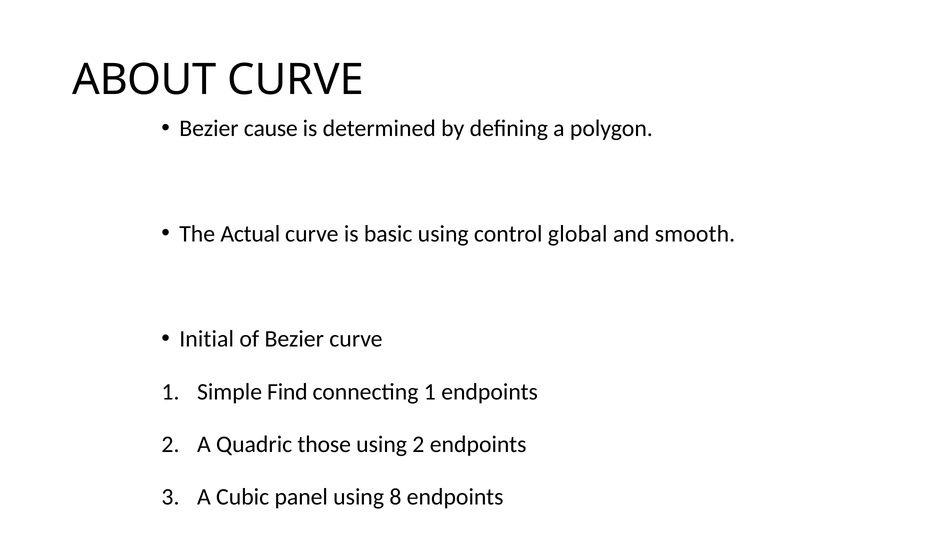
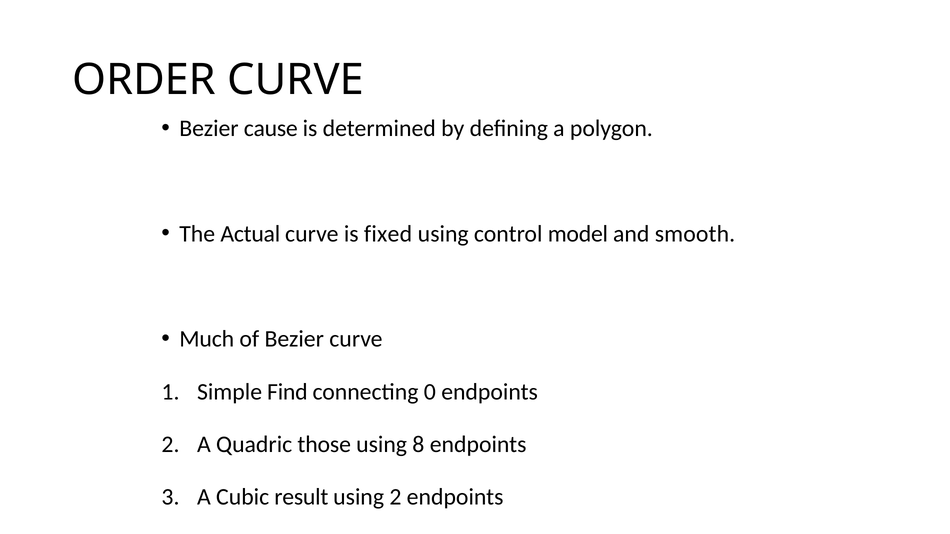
ABOUT: ABOUT -> ORDER
basic: basic -> fixed
global: global -> model
Initial: Initial -> Much
connecting 1: 1 -> 0
using 2: 2 -> 8
panel: panel -> result
using 8: 8 -> 2
